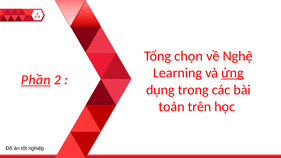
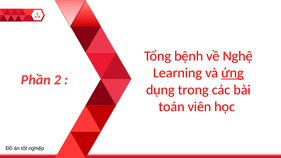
chọn: chọn -> bệnh
Phần underline: present -> none
trên: trên -> viên
